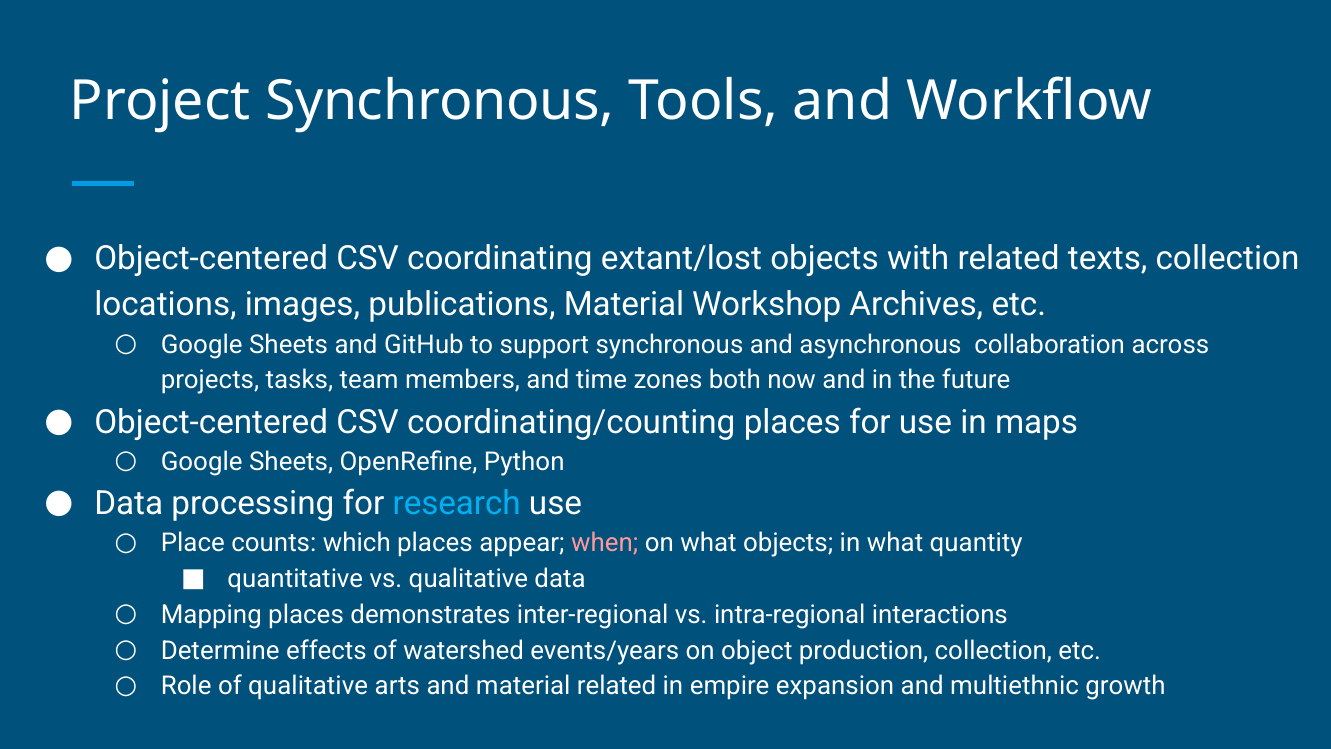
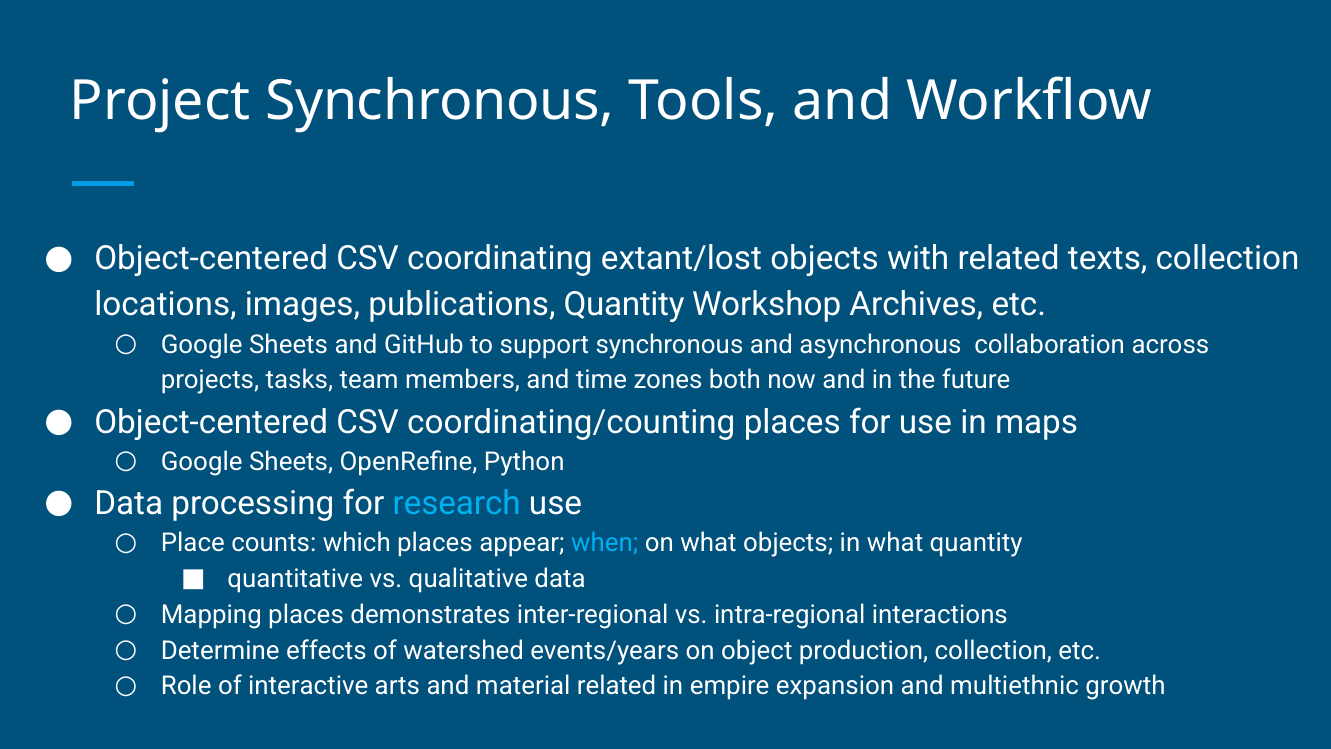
publications Material: Material -> Quantity
when colour: pink -> light blue
of qualitative: qualitative -> interactive
